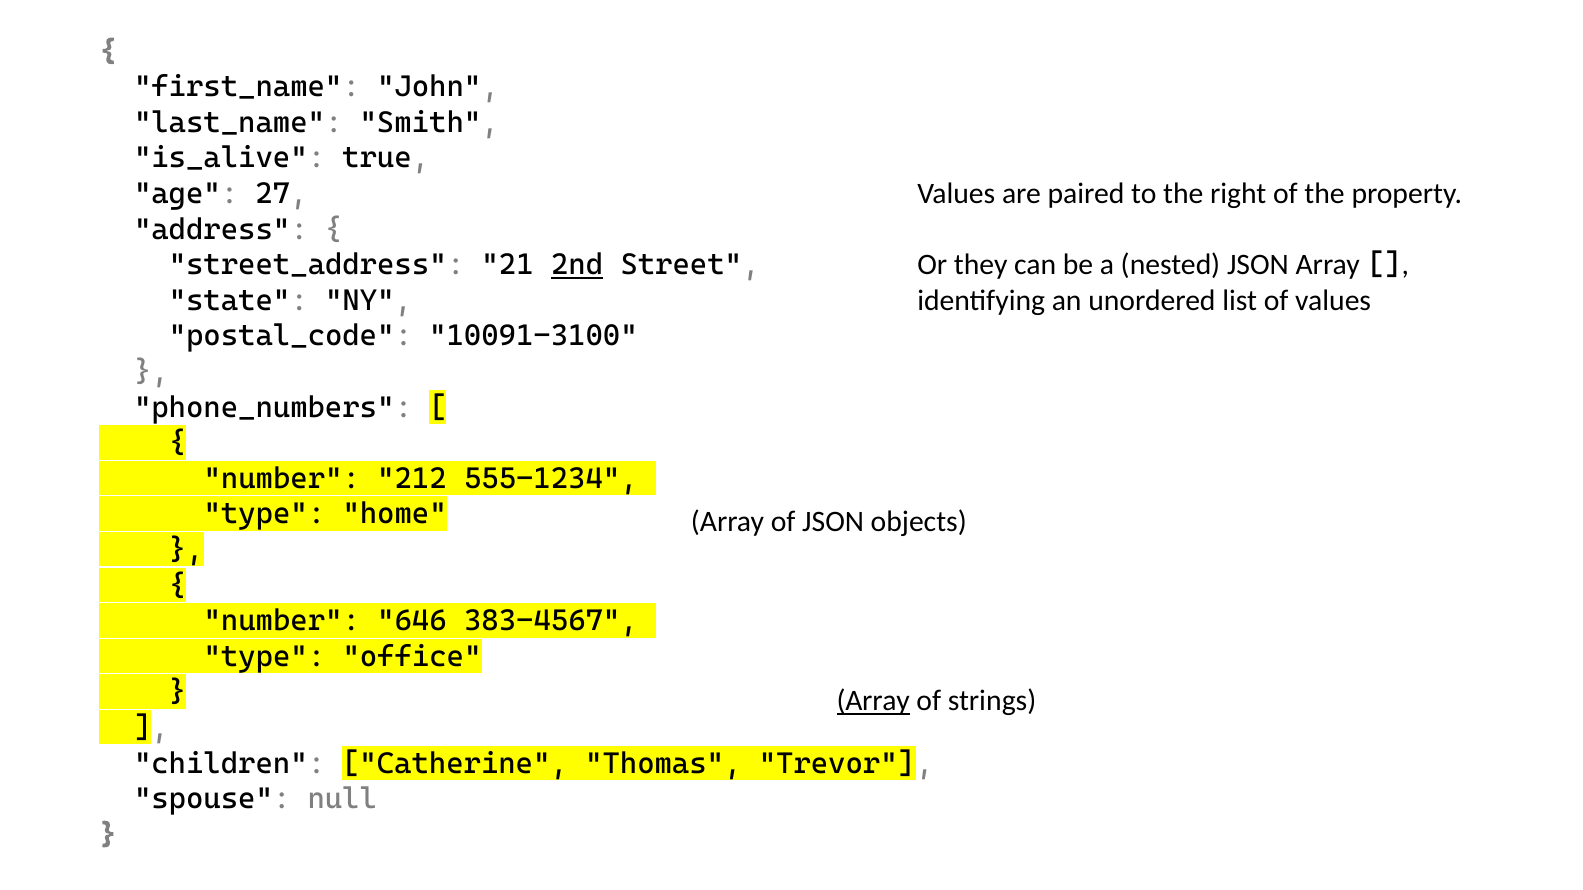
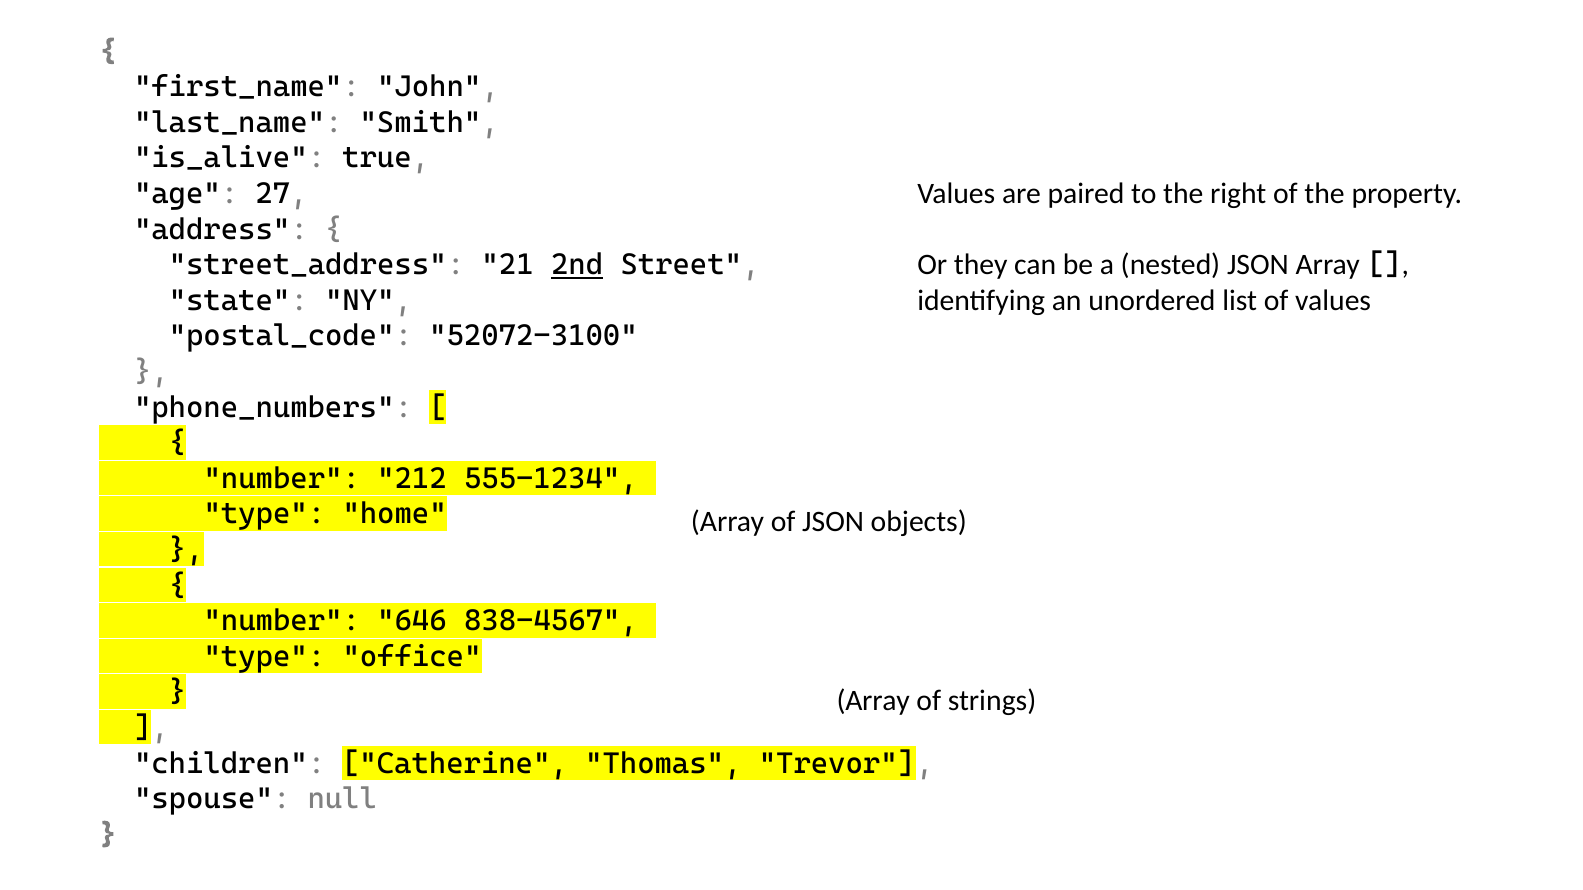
10091-3100: 10091-3100 -> 52072-3100
383-4567: 383-4567 -> 838-4567
Array at (873, 701) underline: present -> none
